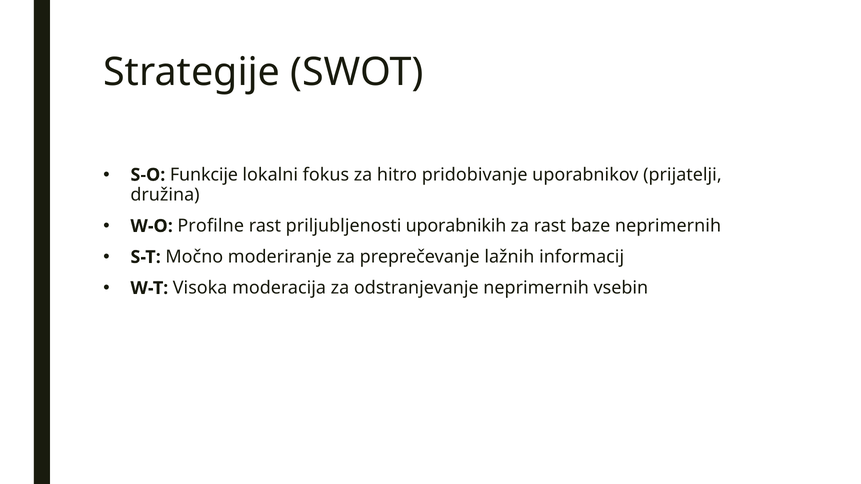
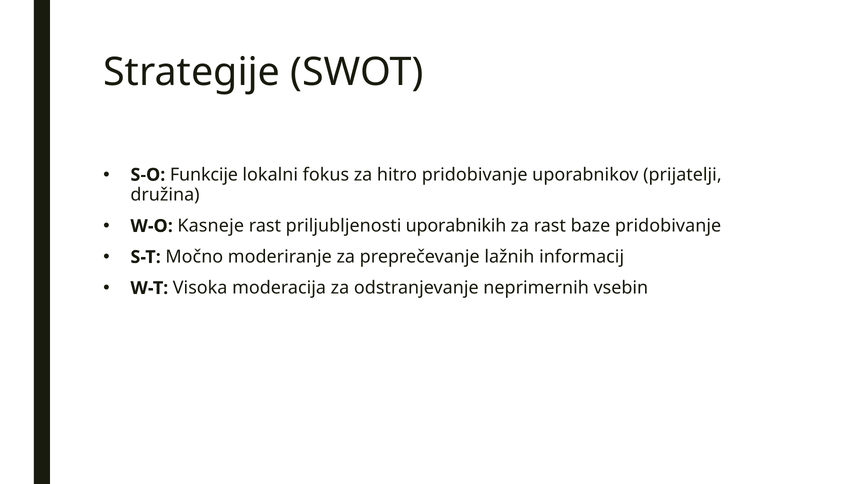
Profilne: Profilne -> Kasneje
baze neprimernih: neprimernih -> pridobivanje
